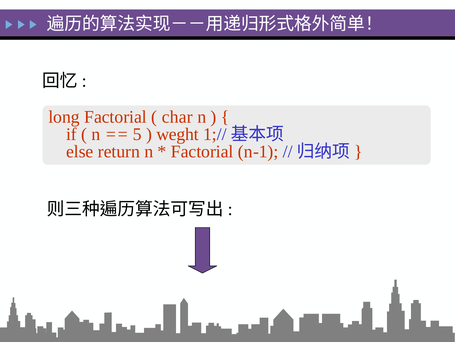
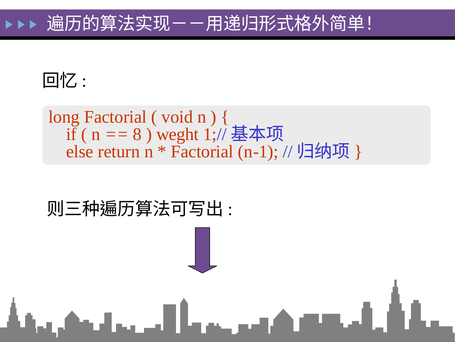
char: char -> void
5: 5 -> 8
